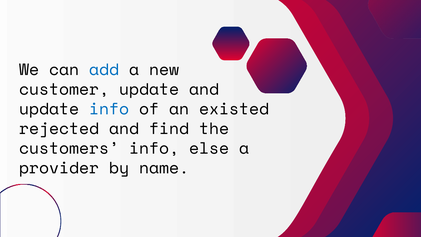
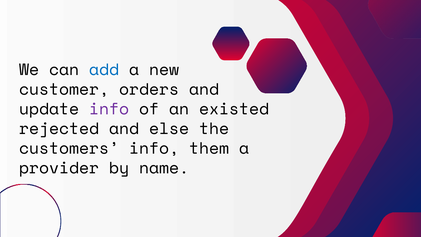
customer update: update -> orders
info at (109, 109) colour: blue -> purple
find: find -> else
else: else -> them
